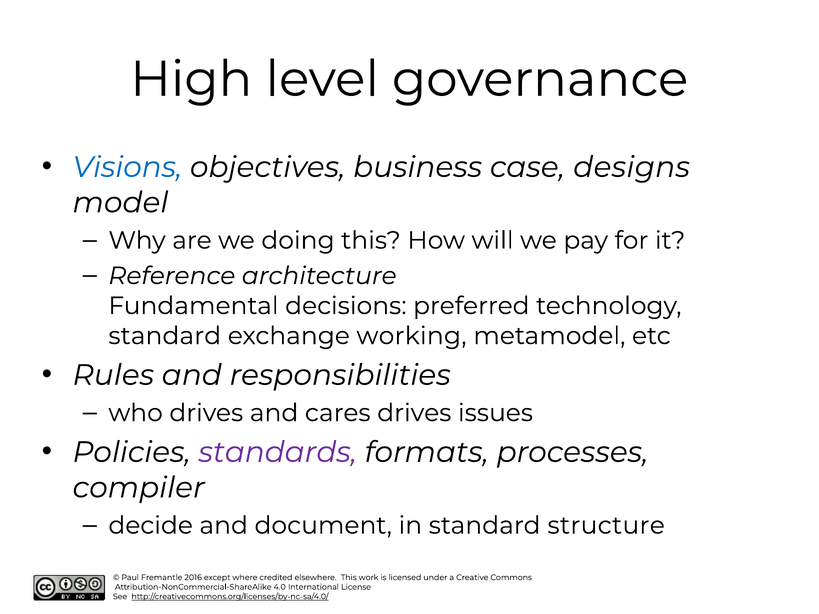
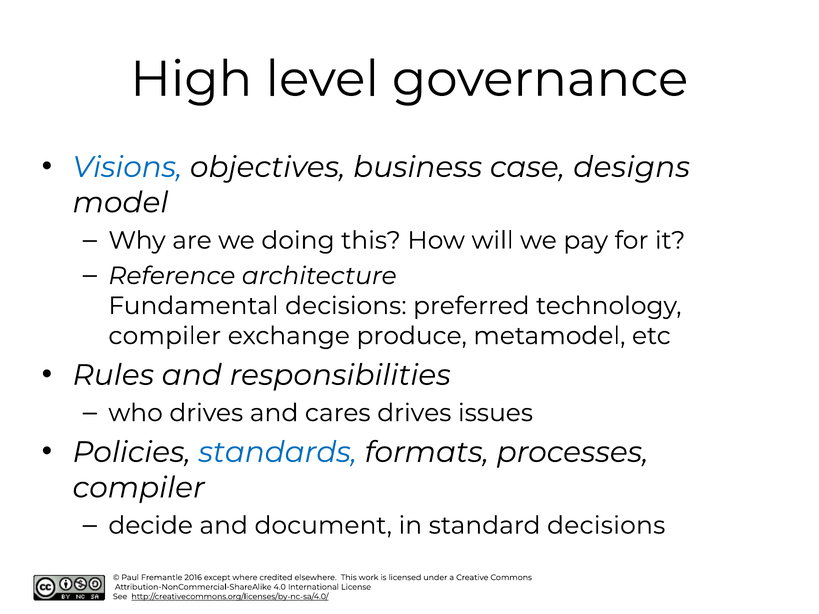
standard at (165, 336): standard -> compiler
working: working -> produce
standards colour: purple -> blue
standard structure: structure -> decisions
